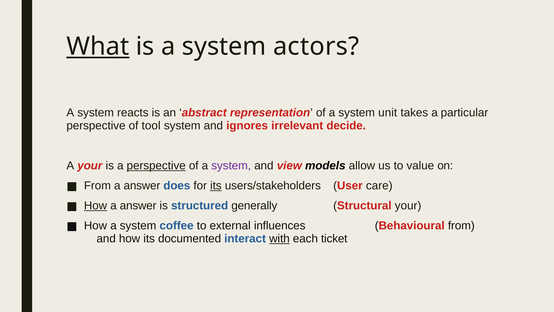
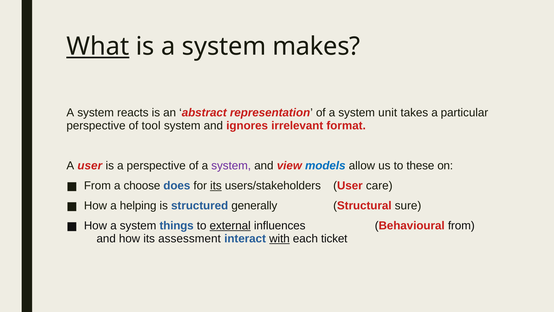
actors: actors -> makes
decide: decide -> format
A your: your -> user
perspective at (156, 166) underline: present -> none
models colour: black -> blue
value: value -> these
answer at (142, 186): answer -> choose
How at (95, 206) underline: present -> none
answer at (138, 206): answer -> helping
Structural your: your -> sure
coffee: coffee -> things
external underline: none -> present
documented: documented -> assessment
